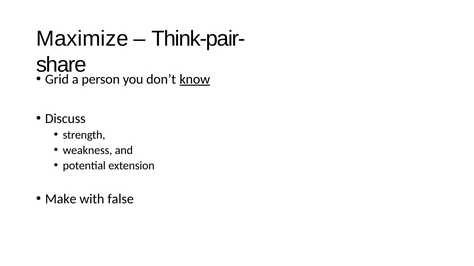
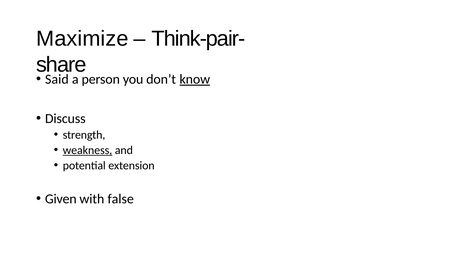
Grid: Grid -> Said
weakness underline: none -> present
Make: Make -> Given
